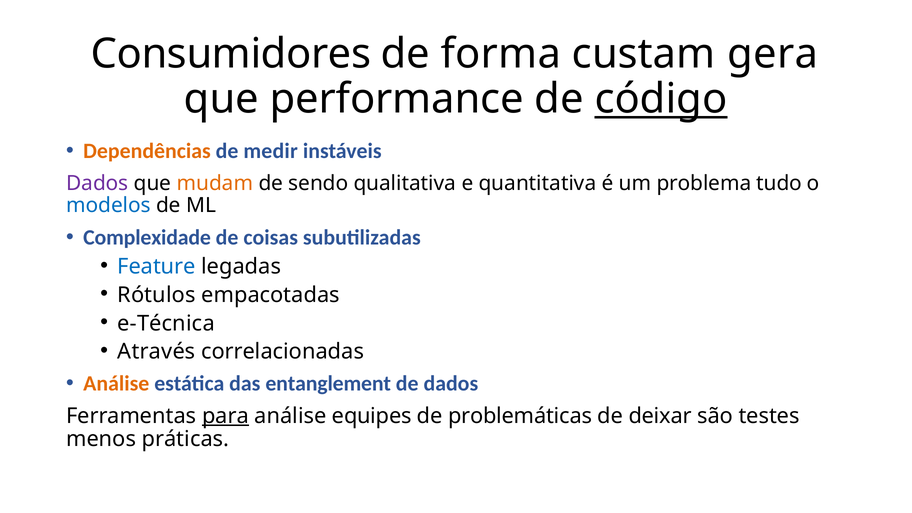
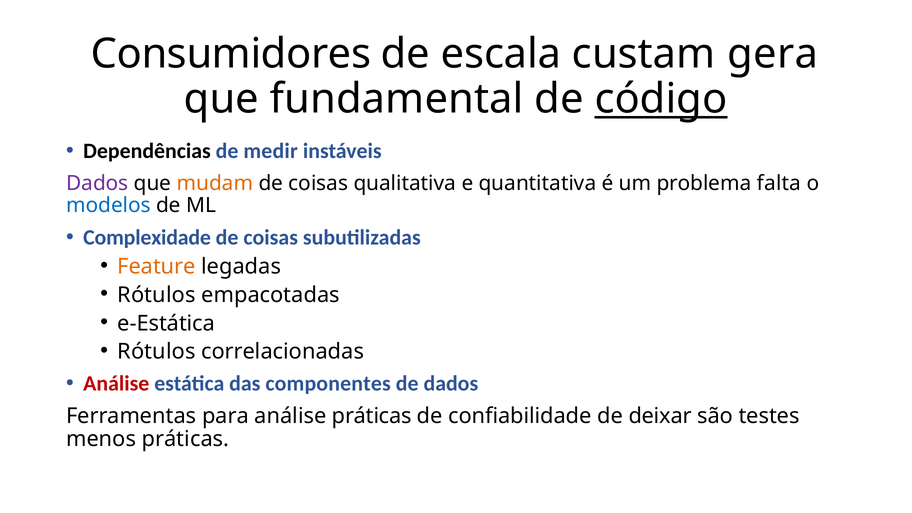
forma: forma -> escala
performance: performance -> fundamental
Dependências colour: orange -> black
sendo at (318, 183): sendo -> coisas
tudo: tudo -> falta
Feature colour: blue -> orange
e-Técnica: e-Técnica -> e-Estática
Através at (156, 352): Através -> Rótulos
Análise at (116, 383) colour: orange -> red
entanglement: entanglement -> componentes
para underline: present -> none
análise equipes: equipes -> práticas
problemáticas: problemáticas -> confiabilidade
